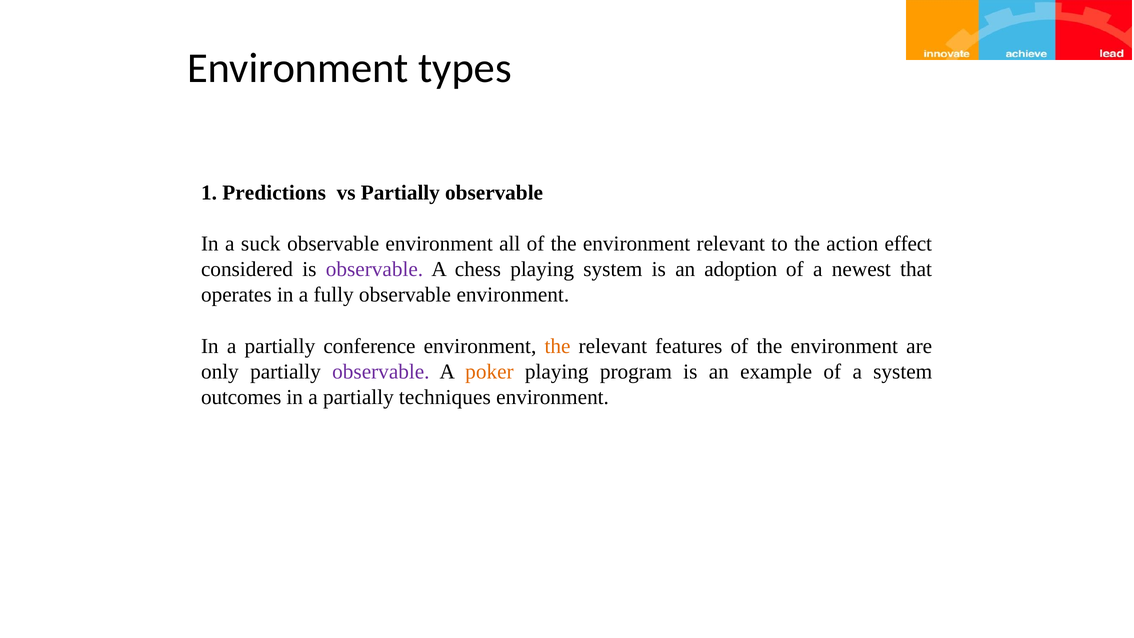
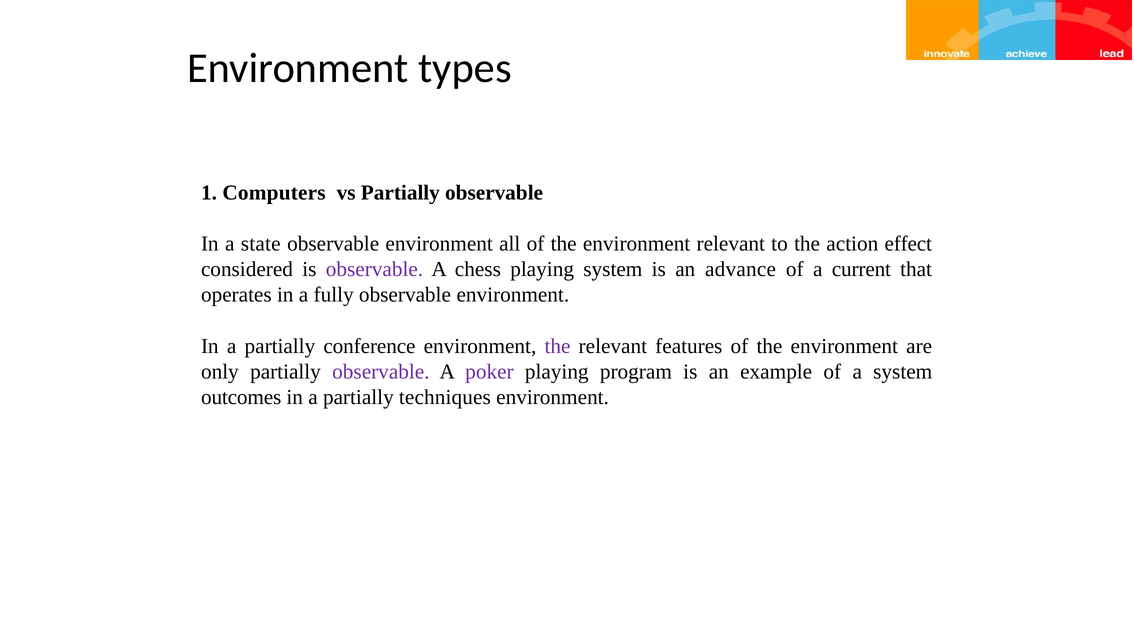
Predictions: Predictions -> Computers
suck: suck -> state
adoption: adoption -> advance
newest: newest -> current
the at (557, 346) colour: orange -> purple
poker colour: orange -> purple
